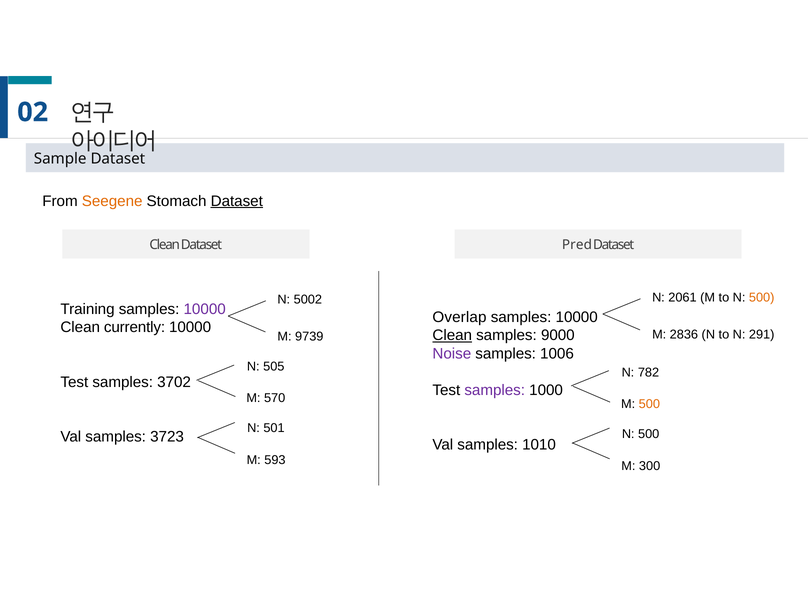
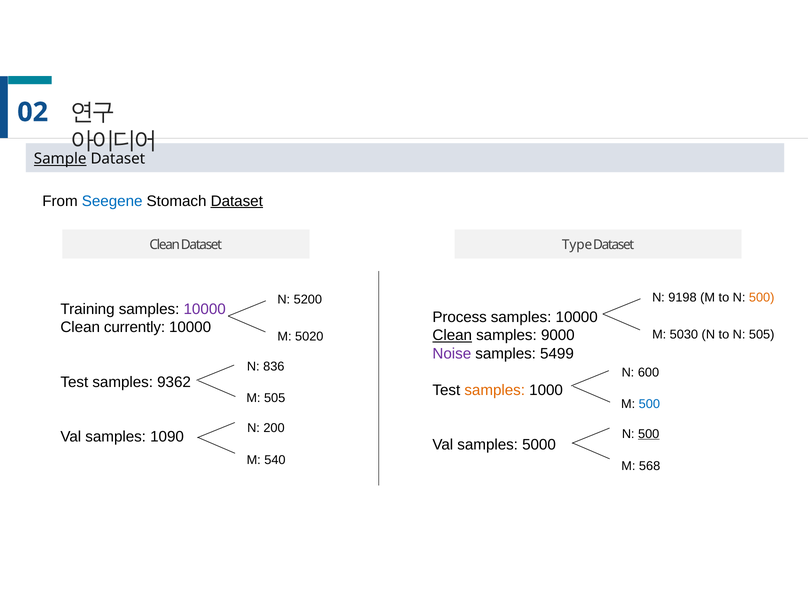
Sample underline: none -> present
Seegene colour: orange -> blue
Pred: Pred -> Type
2061: 2061 -> 9198
5002: 5002 -> 5200
Overlap: Overlap -> Process
2836: 2836 -> 5030
N 291: 291 -> 505
9739: 9739 -> 5020
1006: 1006 -> 5499
505: 505 -> 836
782: 782 -> 600
3702: 3702 -> 9362
samples at (495, 390) colour: purple -> orange
M 570: 570 -> 505
500 at (649, 404) colour: orange -> blue
501: 501 -> 200
500 at (649, 434) underline: none -> present
3723: 3723 -> 1090
1010: 1010 -> 5000
593: 593 -> 540
300: 300 -> 568
